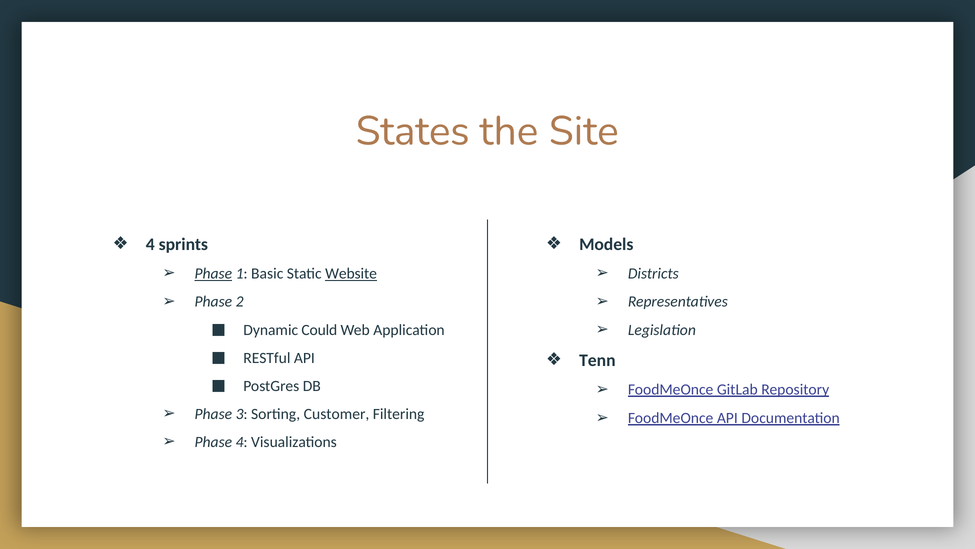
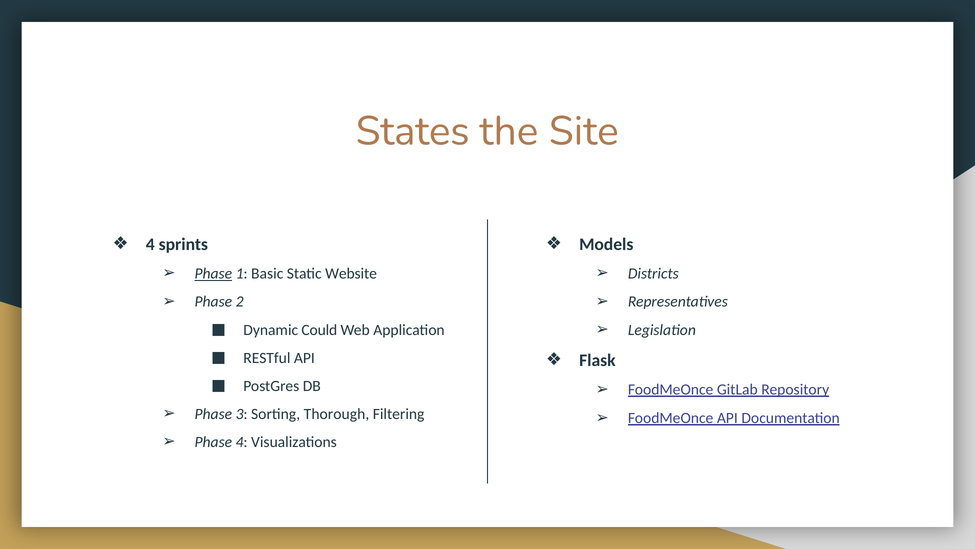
Website underline: present -> none
Tenn: Tenn -> Flask
Customer: Customer -> Thorough
